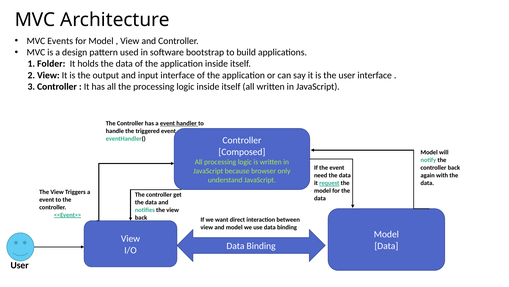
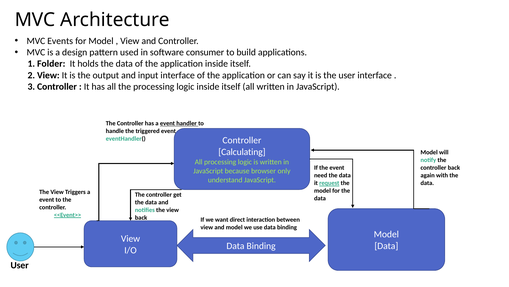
bootstrap: bootstrap -> consumer
Composed: Composed -> Calculating
